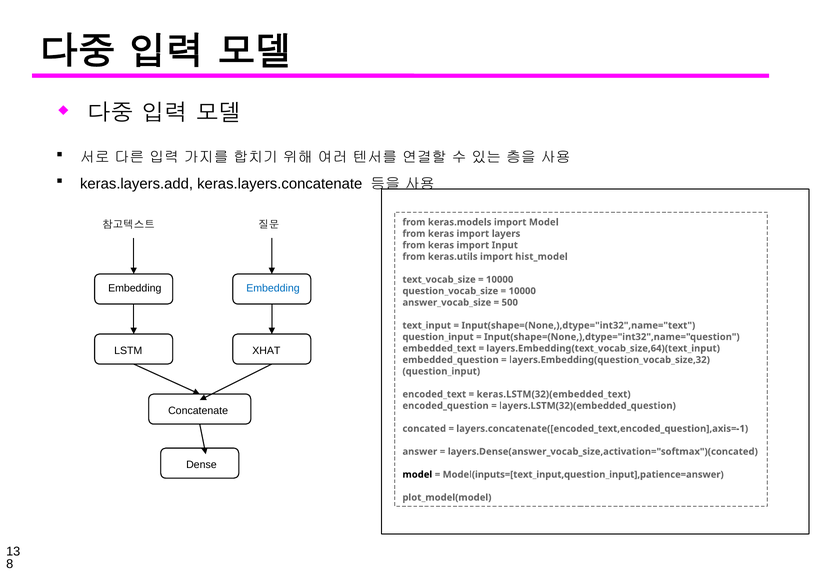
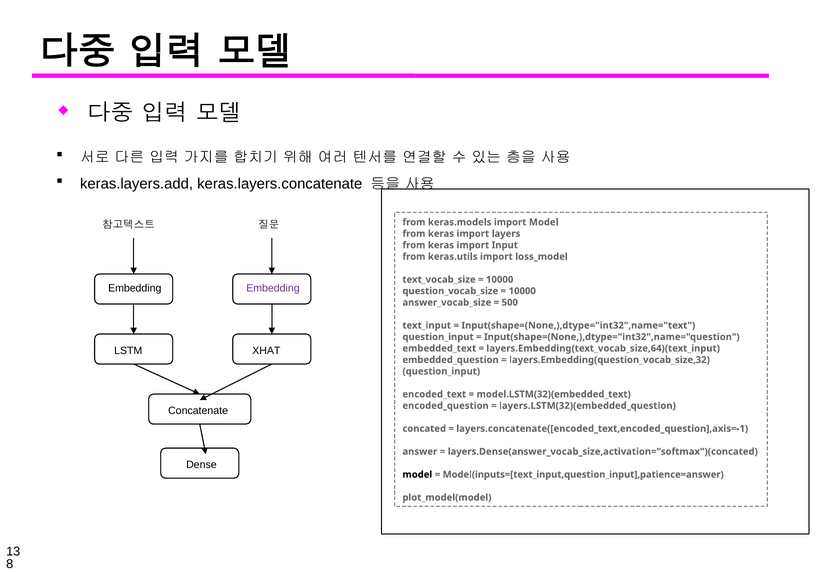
hist_model: hist_model -> loss_model
Embedding at (273, 288) colour: blue -> purple
keras.LSTM(32)(embedded_text: keras.LSTM(32)(embedded_text -> model.LSTM(32)(embedded_text
